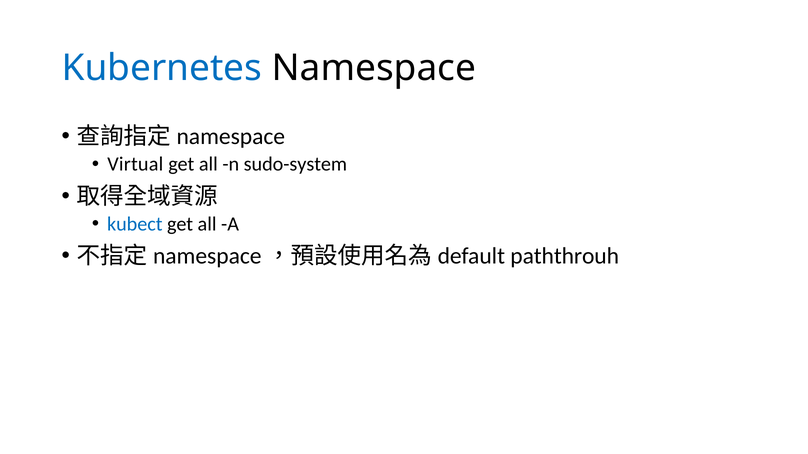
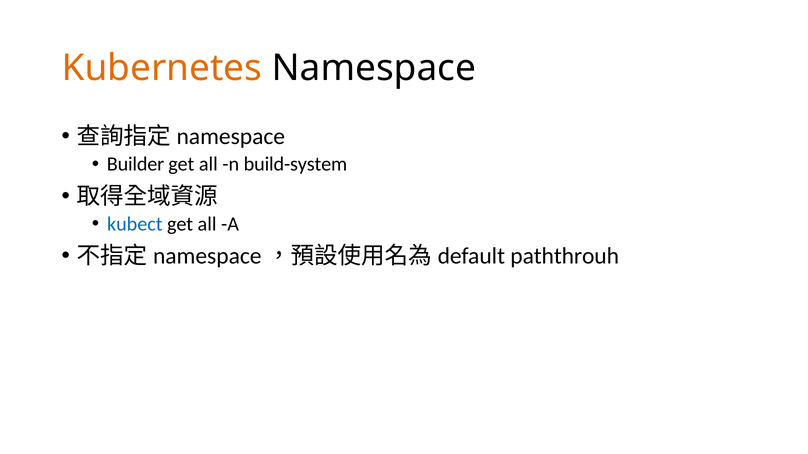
Kubernetes colour: blue -> orange
Virtual: Virtual -> Builder
sudo-system: sudo-system -> build-system
